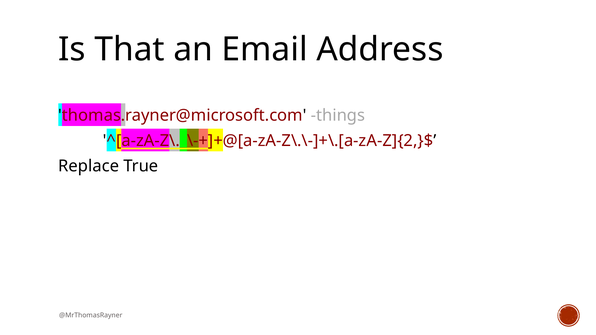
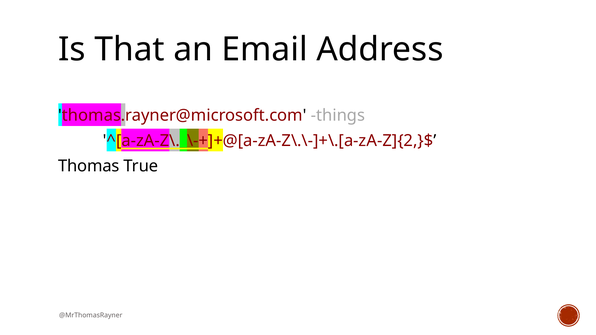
Replace: Replace -> Thomas
